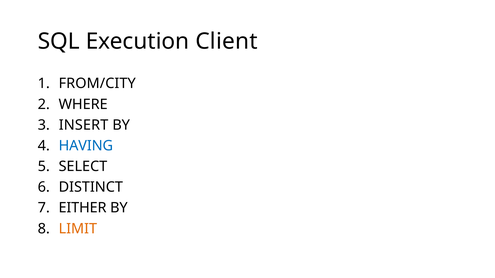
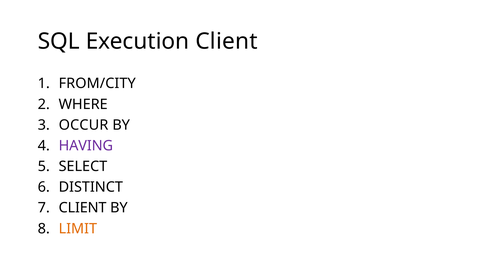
INSERT: INSERT -> OCCUR
HAVING colour: blue -> purple
EITHER at (83, 208): EITHER -> CLIENT
